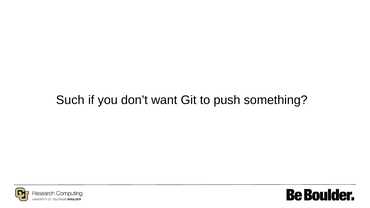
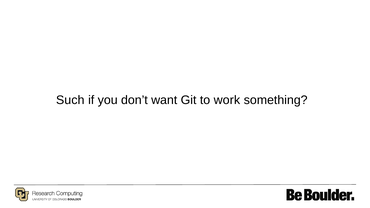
push: push -> work
